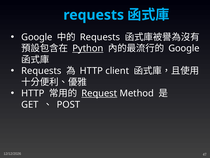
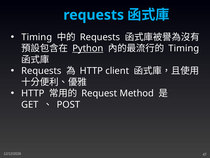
Google at (37, 37): Google -> Timing
Google at (184, 48): Google -> Timing
Request underline: present -> none
